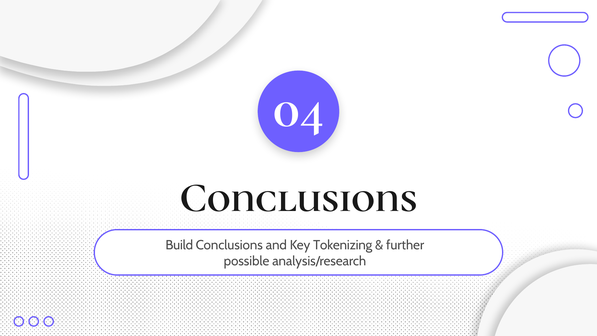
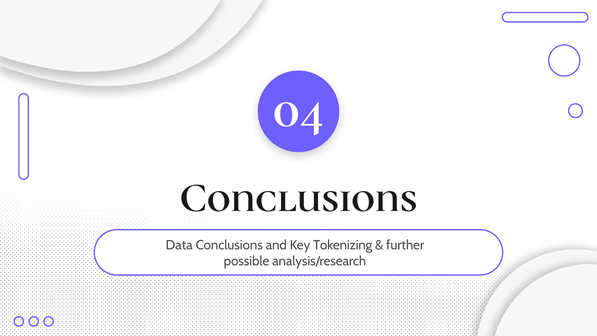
Build: Build -> Data
